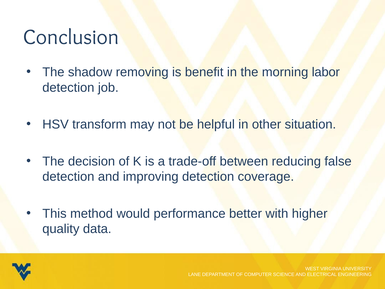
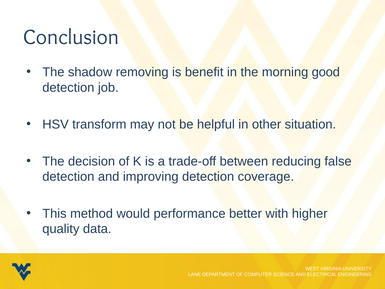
labor: labor -> good
